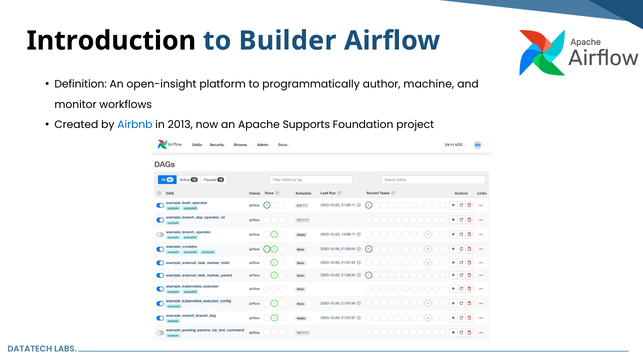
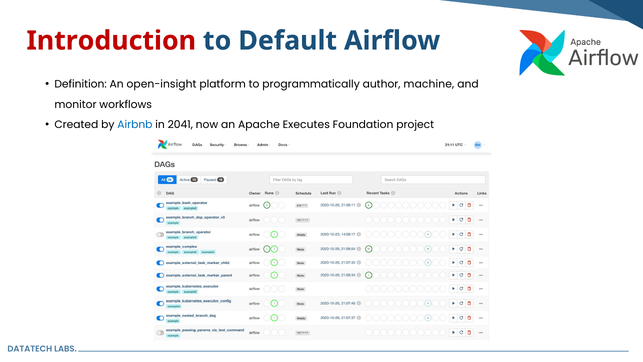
Introduction colour: black -> red
Builder: Builder -> Default
2013: 2013 -> 2041
Supports: Supports -> Executes
